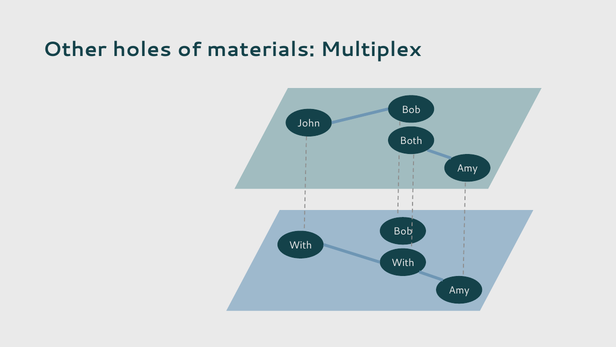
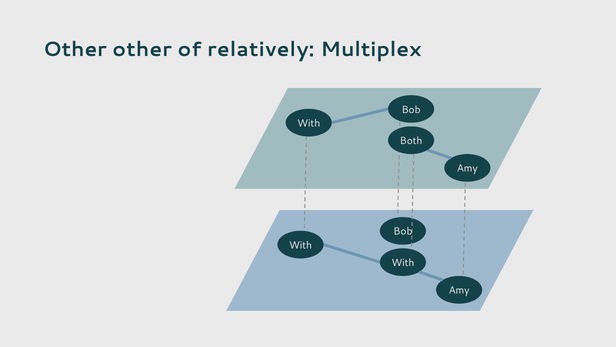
Other holes: holes -> other
materials: materials -> relatively
John at (309, 123): John -> With
